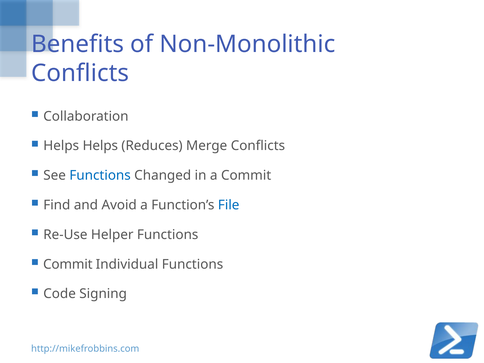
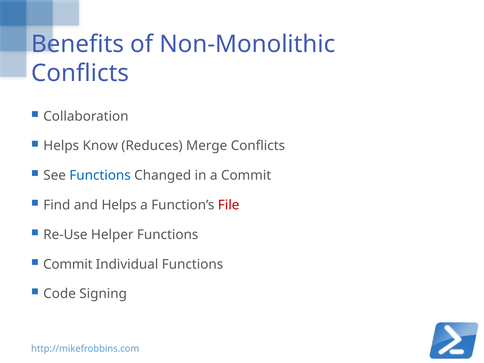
Helps Helps: Helps -> Know
and Avoid: Avoid -> Helps
File colour: blue -> red
